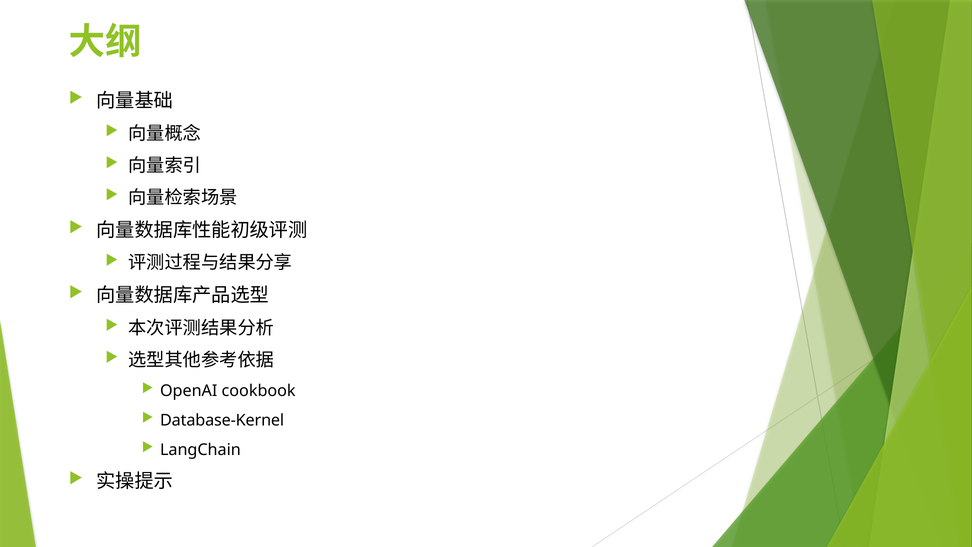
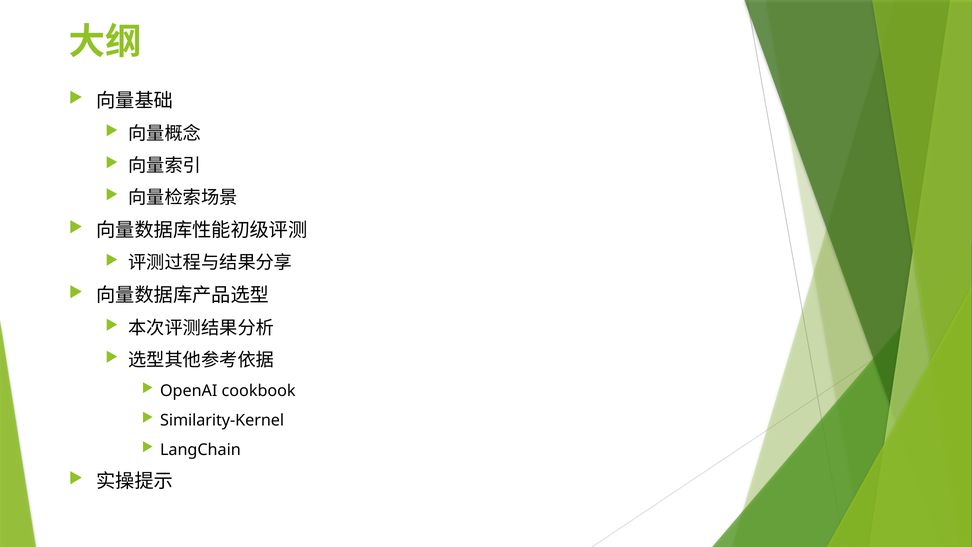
Database-Kernel: Database-Kernel -> Similarity-Kernel
